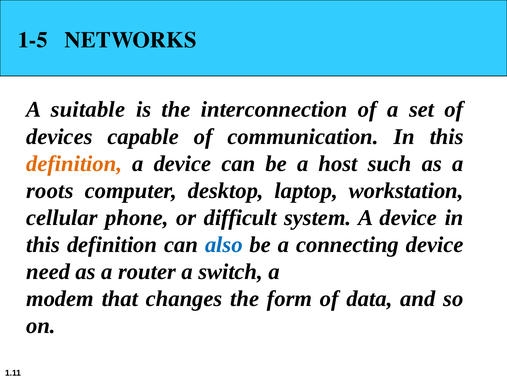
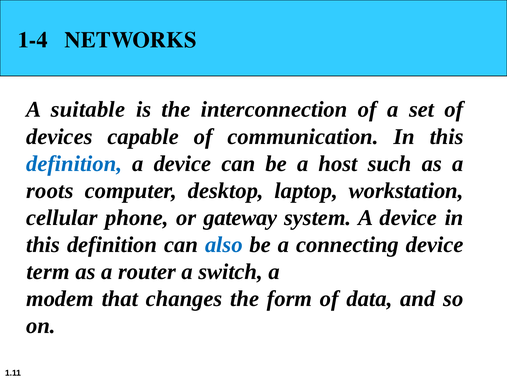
1-5: 1-5 -> 1-4
definition at (74, 164) colour: orange -> blue
difficult: difficult -> gateway
need: need -> term
